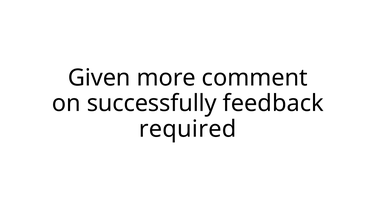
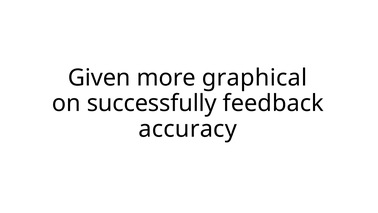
comment: comment -> graphical
required: required -> accuracy
